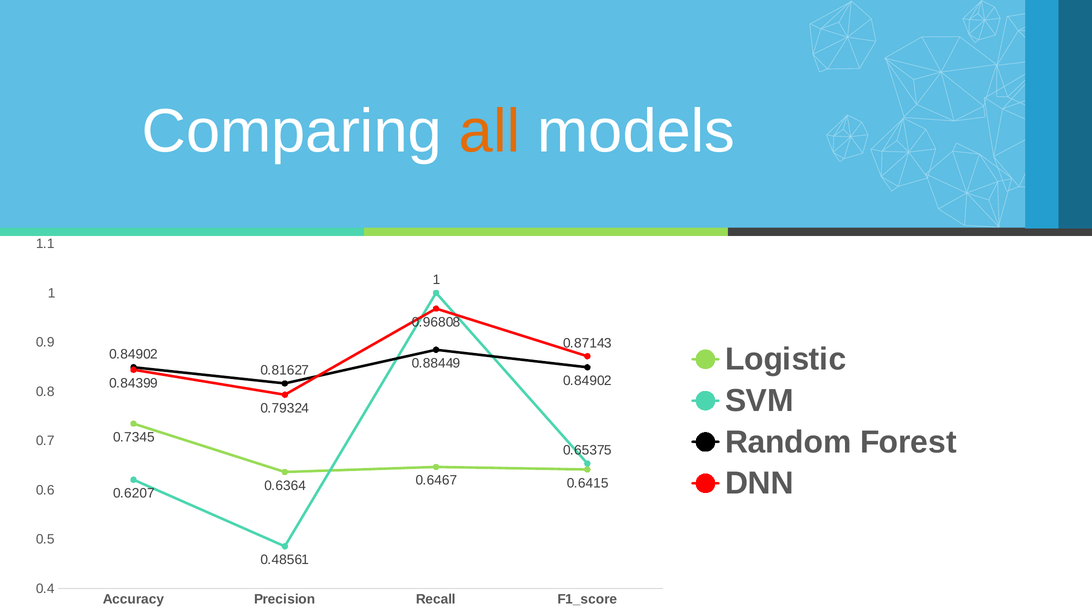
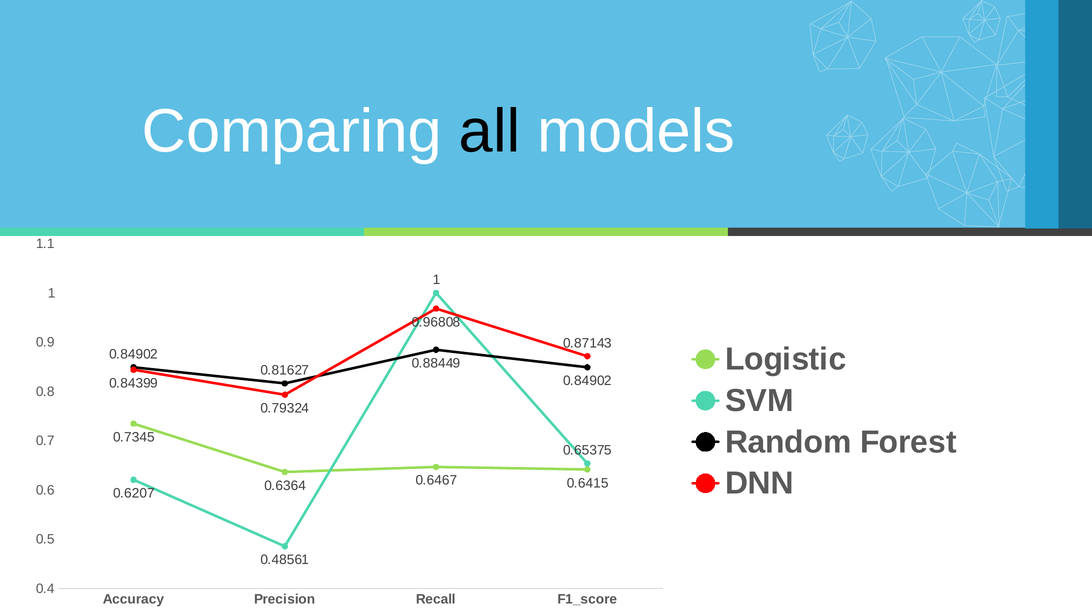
all colour: orange -> black
